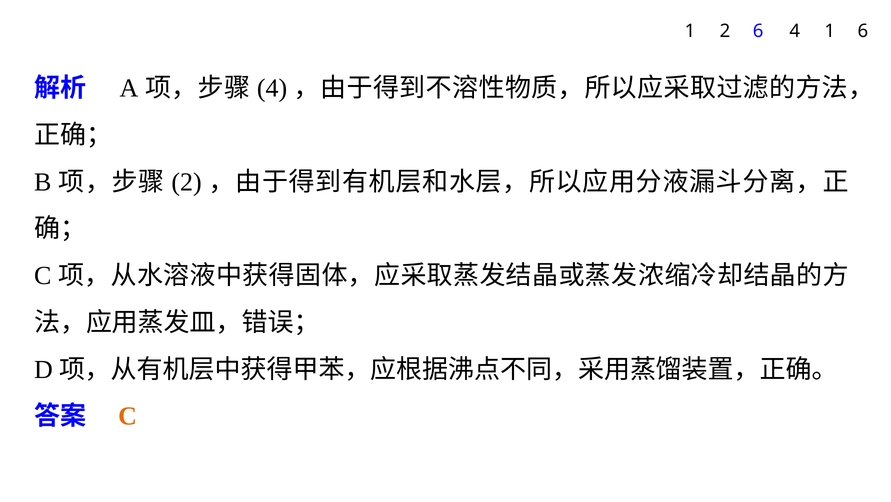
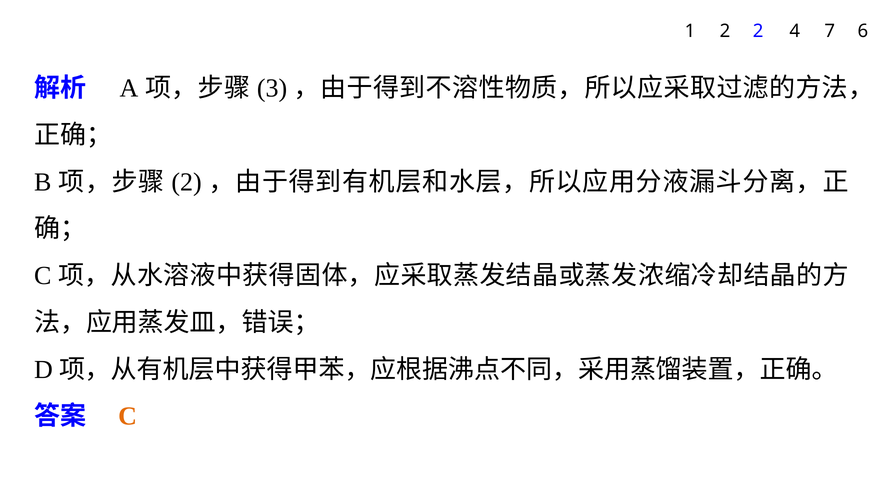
2 6: 6 -> 2
4 1: 1 -> 7
4 at (272, 88): 4 -> 3
